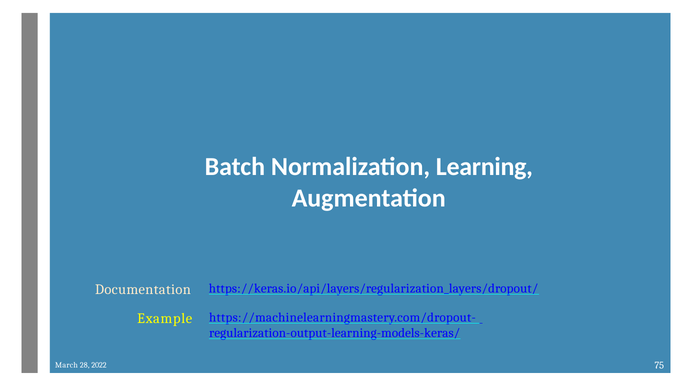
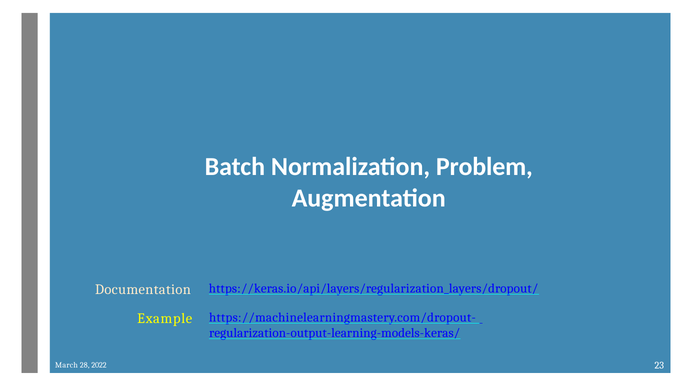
Learning: Learning -> Problem
75: 75 -> 23
